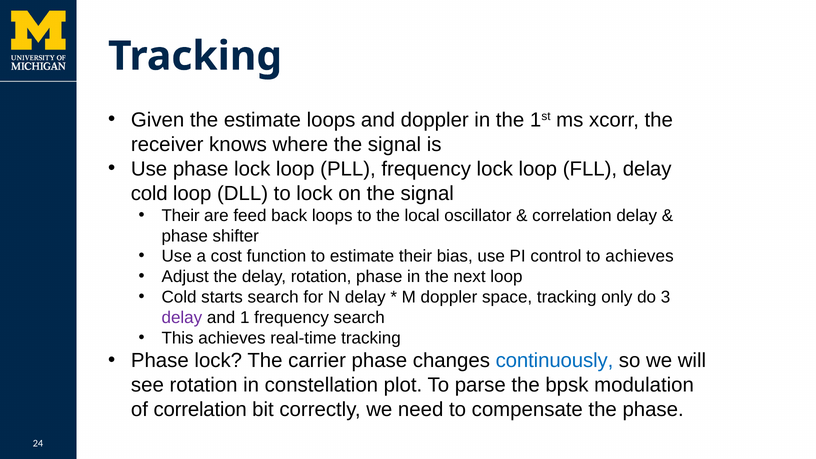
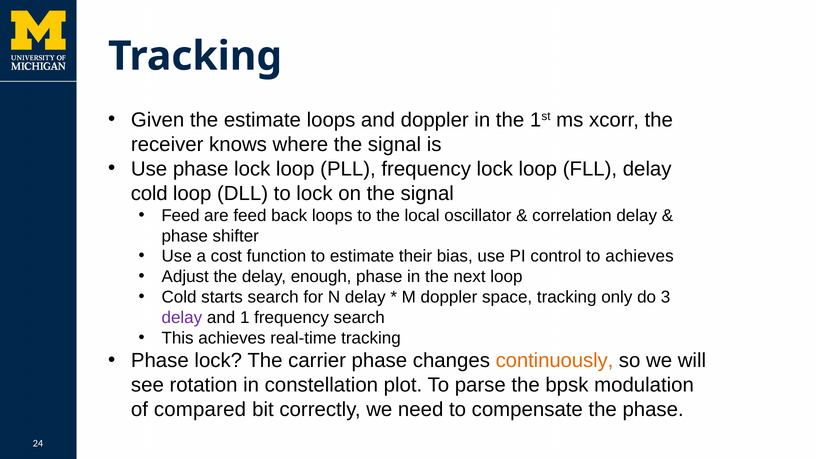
Their at (181, 216): Their -> Feed
delay rotation: rotation -> enough
continuously colour: blue -> orange
of correlation: correlation -> compared
